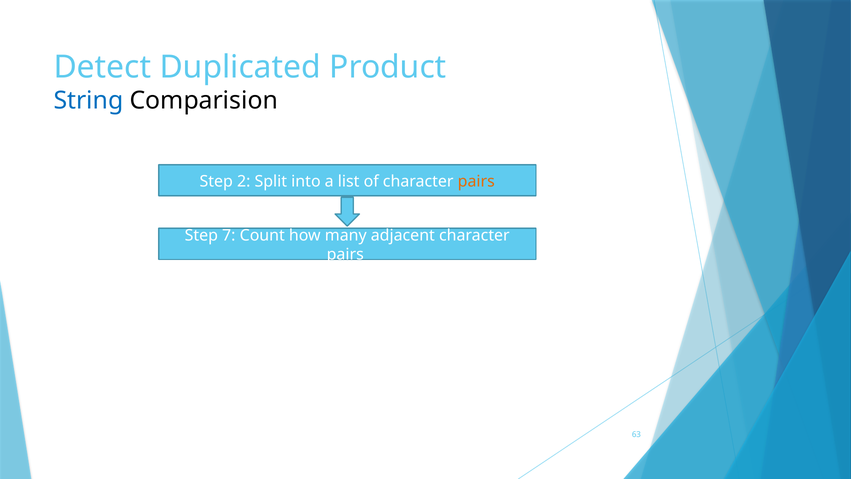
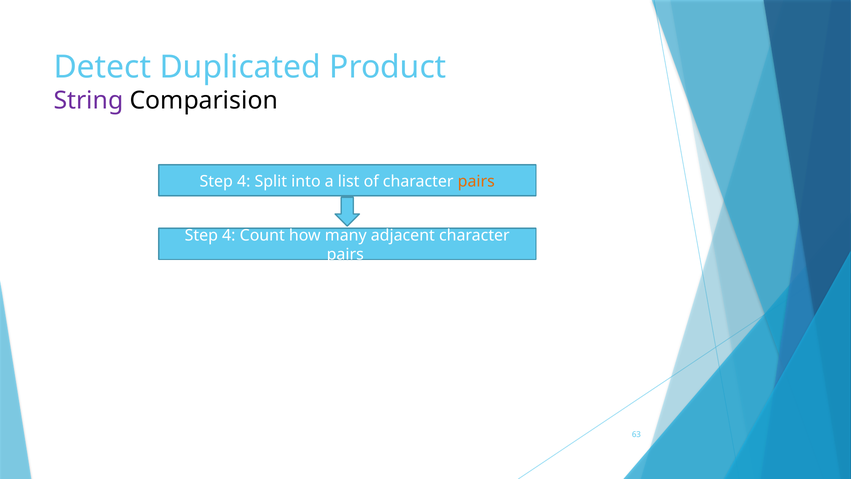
String colour: blue -> purple
2 at (244, 181): 2 -> 4
7 at (229, 235): 7 -> 4
